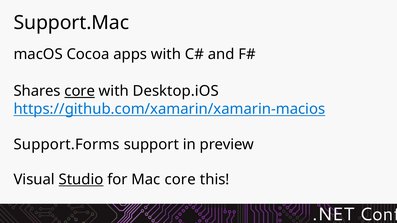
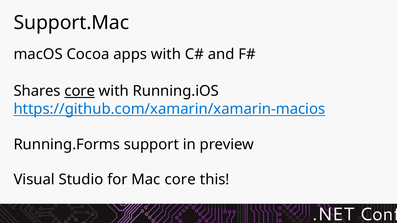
Desktop.iOS: Desktop.iOS -> Running.iOS
Support.Forms: Support.Forms -> Running.Forms
Studio underline: present -> none
